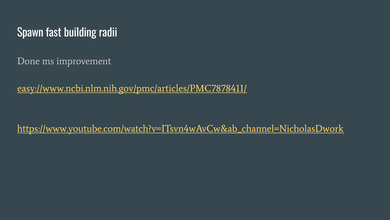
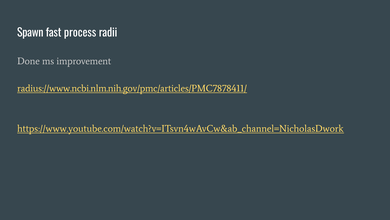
building: building -> process
easy://www.ncbi.nlm.nih.gov/pmc/articles/PMC7878411/: easy://www.ncbi.nlm.nih.gov/pmc/articles/PMC7878411/ -> radius://www.ncbi.nlm.nih.gov/pmc/articles/PMC7878411/
